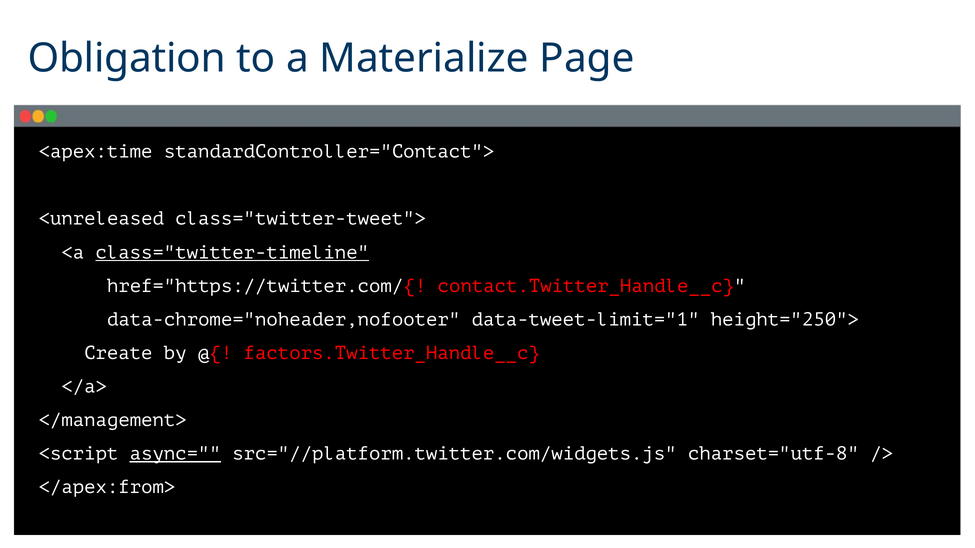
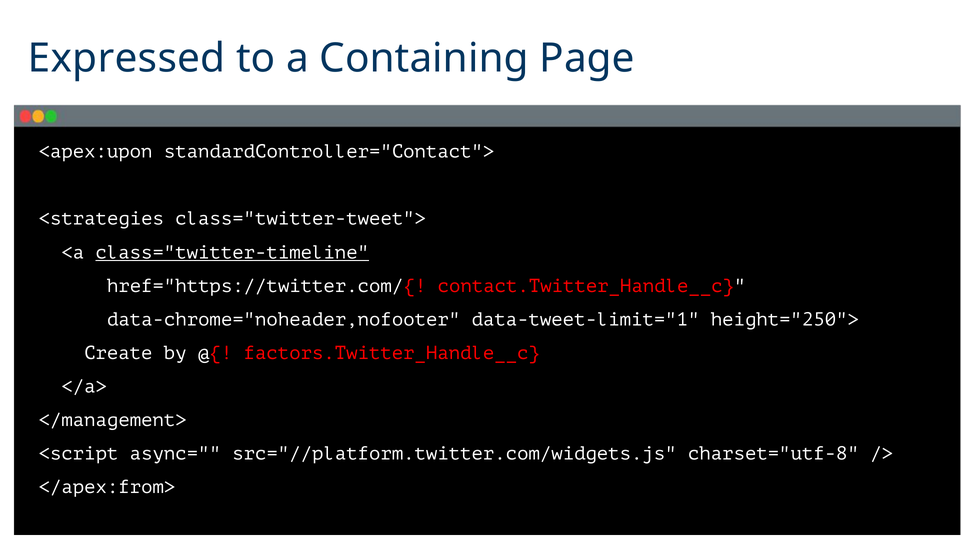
Obligation: Obligation -> Expressed
Materialize: Materialize -> Containing
<apex:time: <apex:time -> <apex:upon
<unreleased: <unreleased -> <strategies
async= underline: present -> none
